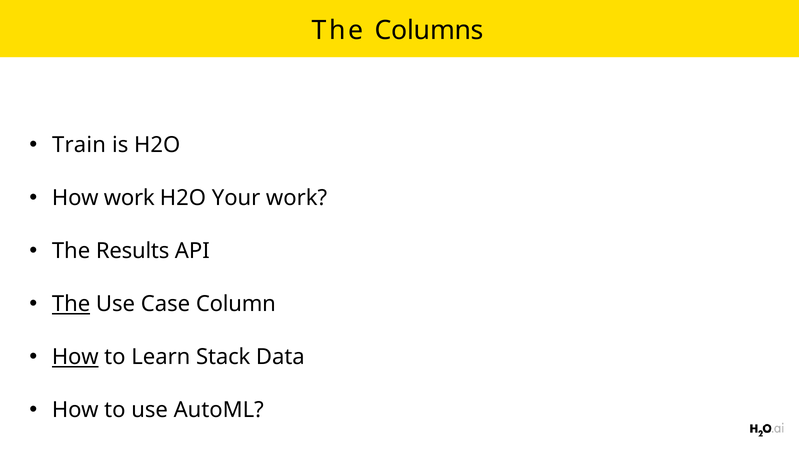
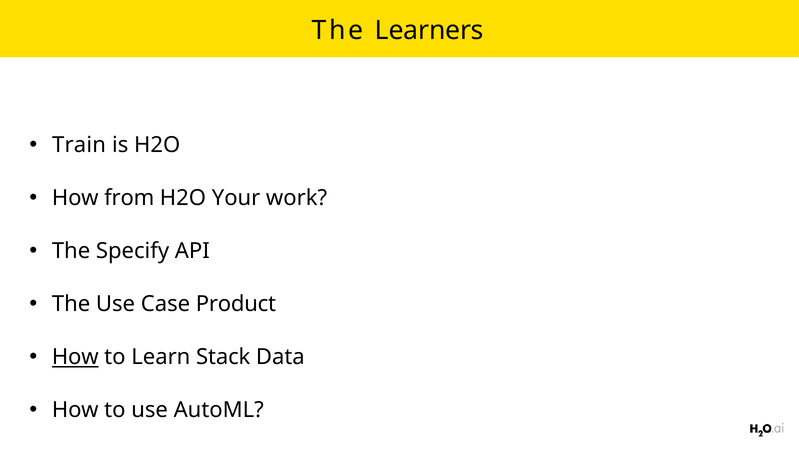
Columns: Columns -> Learners
How work: work -> from
Results: Results -> Specify
The at (71, 304) underline: present -> none
Column: Column -> Product
